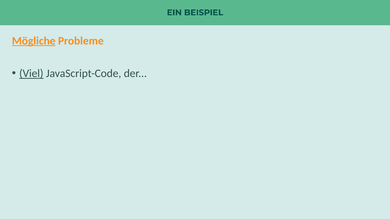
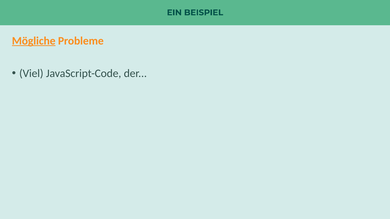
Viel underline: present -> none
